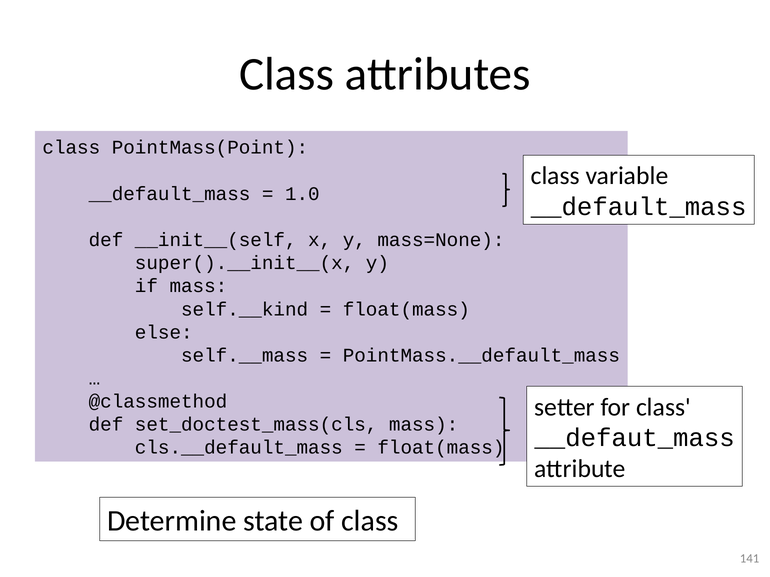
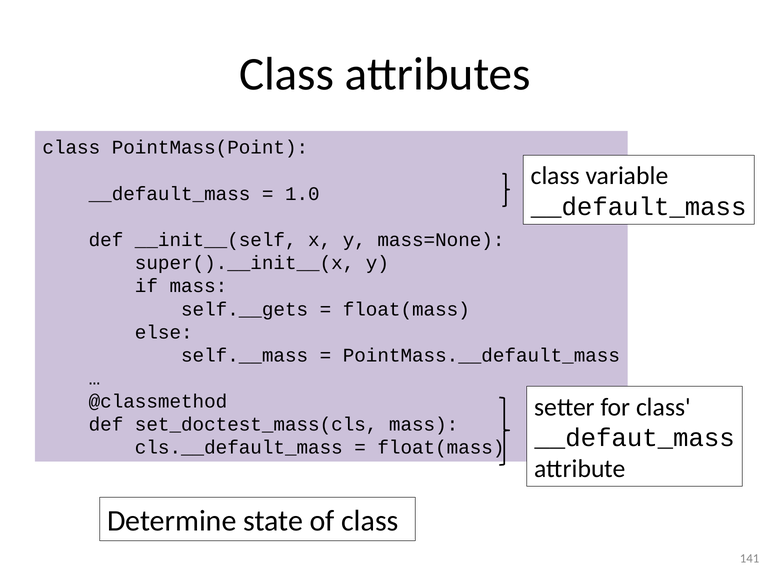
self.__kind: self.__kind -> self.__gets
